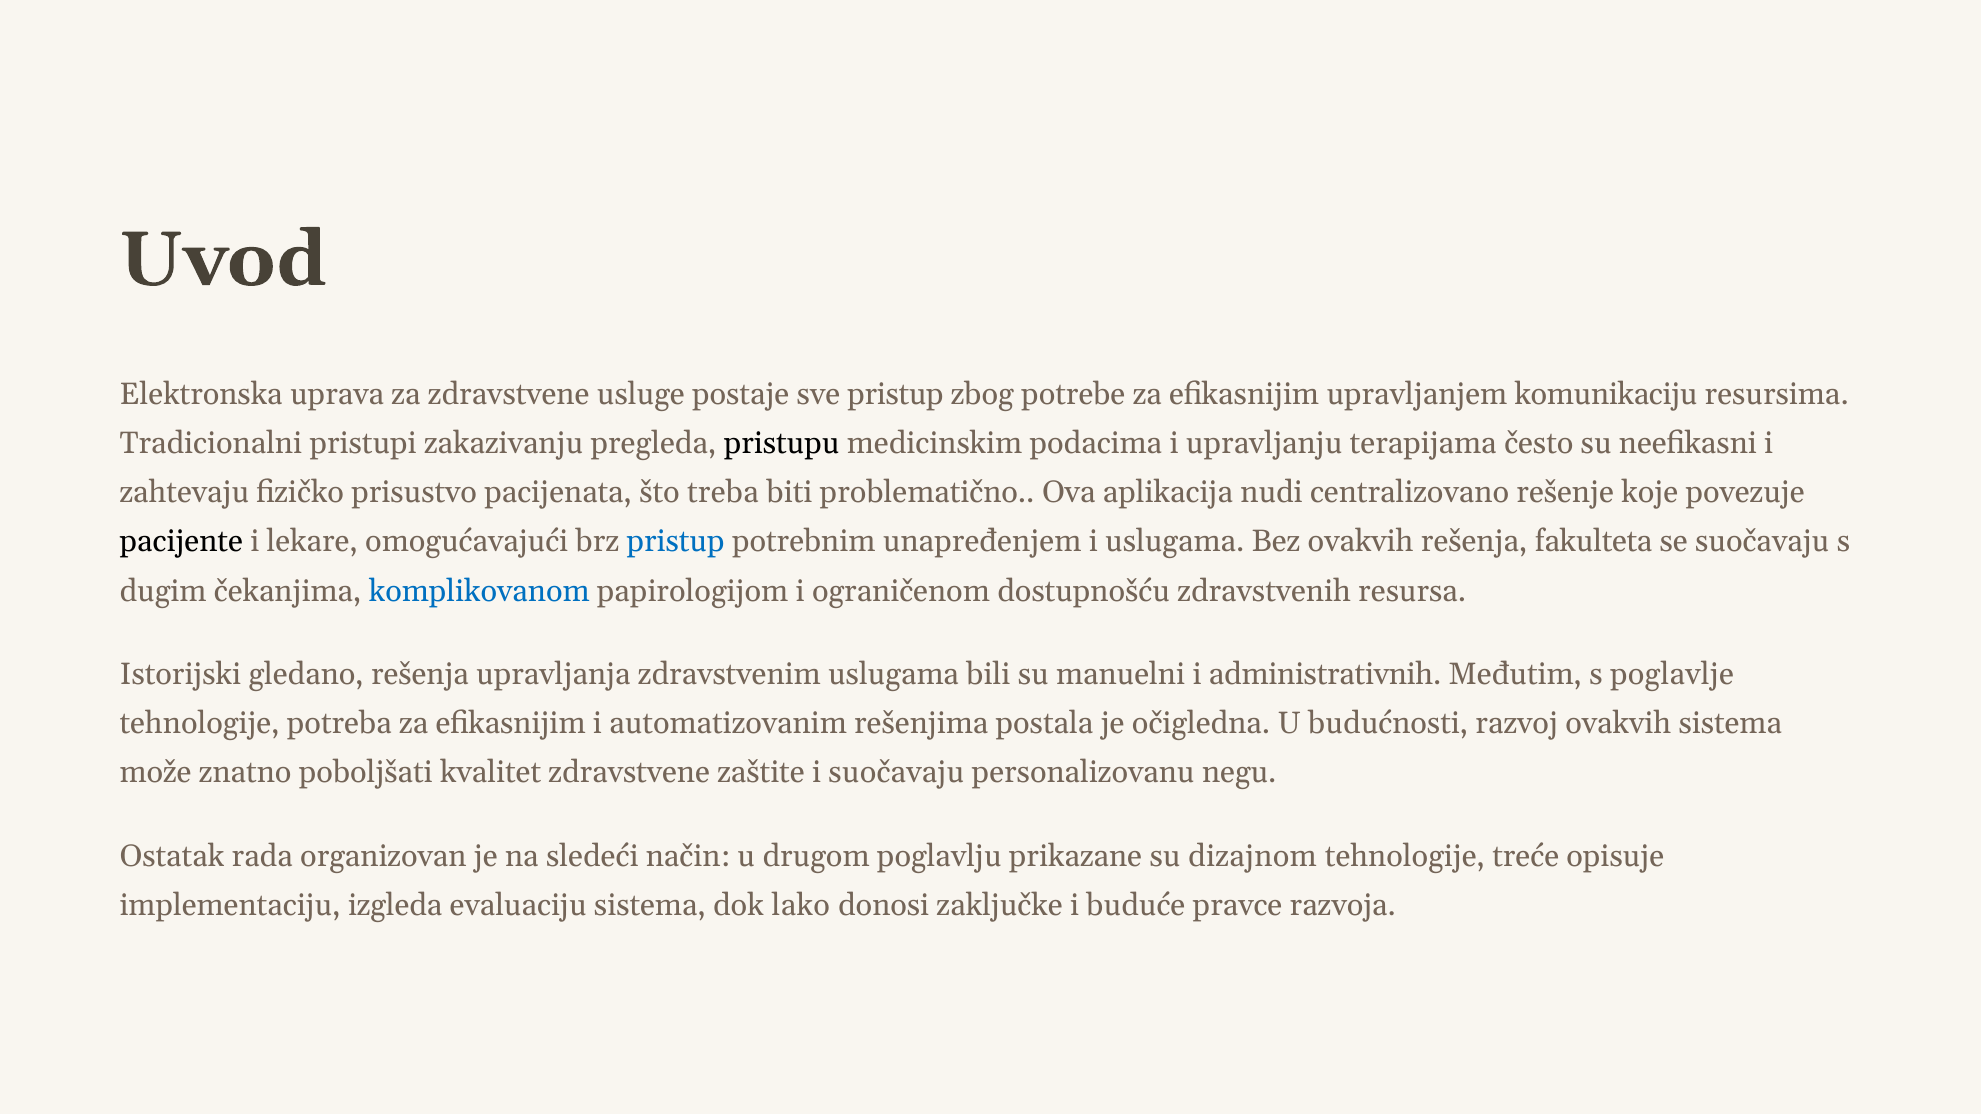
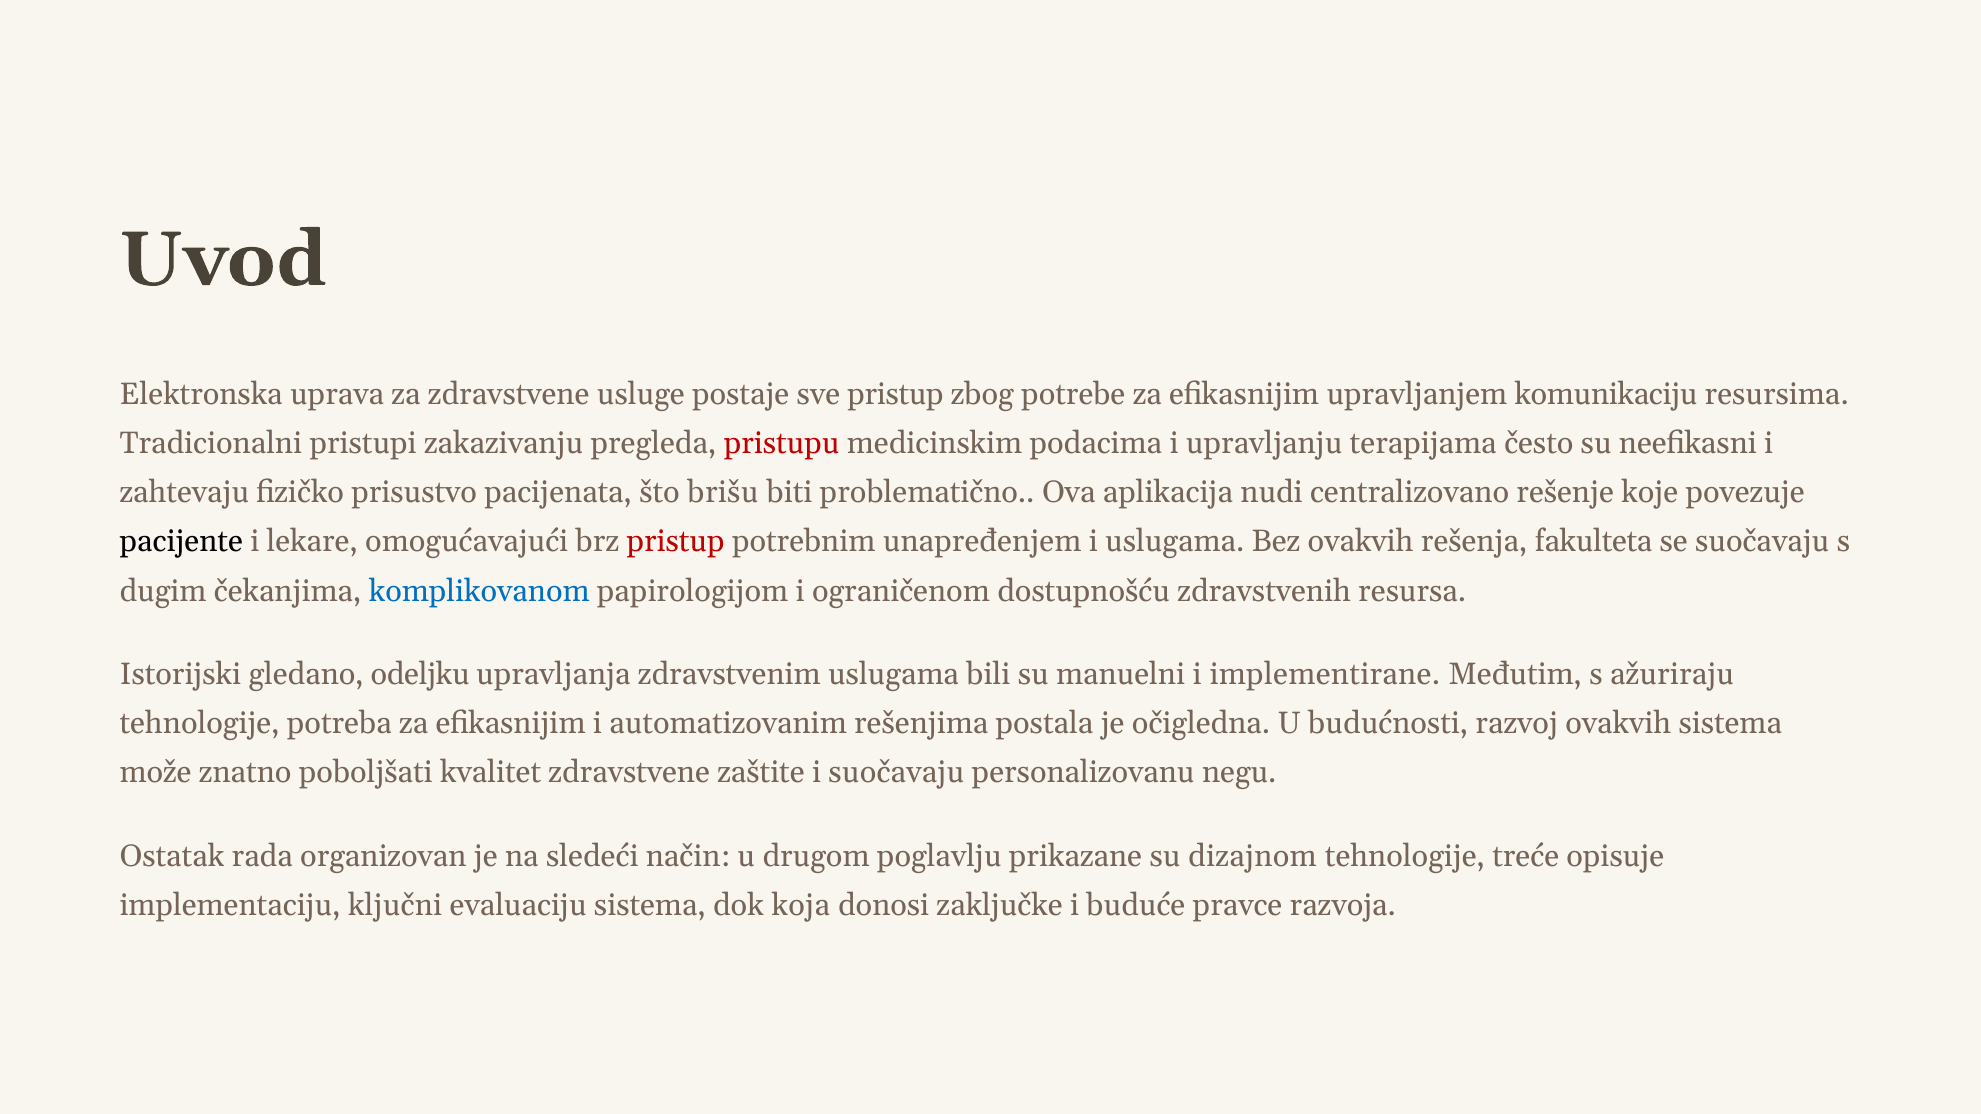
pristupu colour: black -> red
treba: treba -> brišu
pristup at (676, 542) colour: blue -> red
gledano rešenja: rešenja -> odeljku
administrativnih: administrativnih -> implementirane
poglavlje: poglavlje -> ažuriraju
izgleda: izgleda -> ključni
lako: lako -> koja
